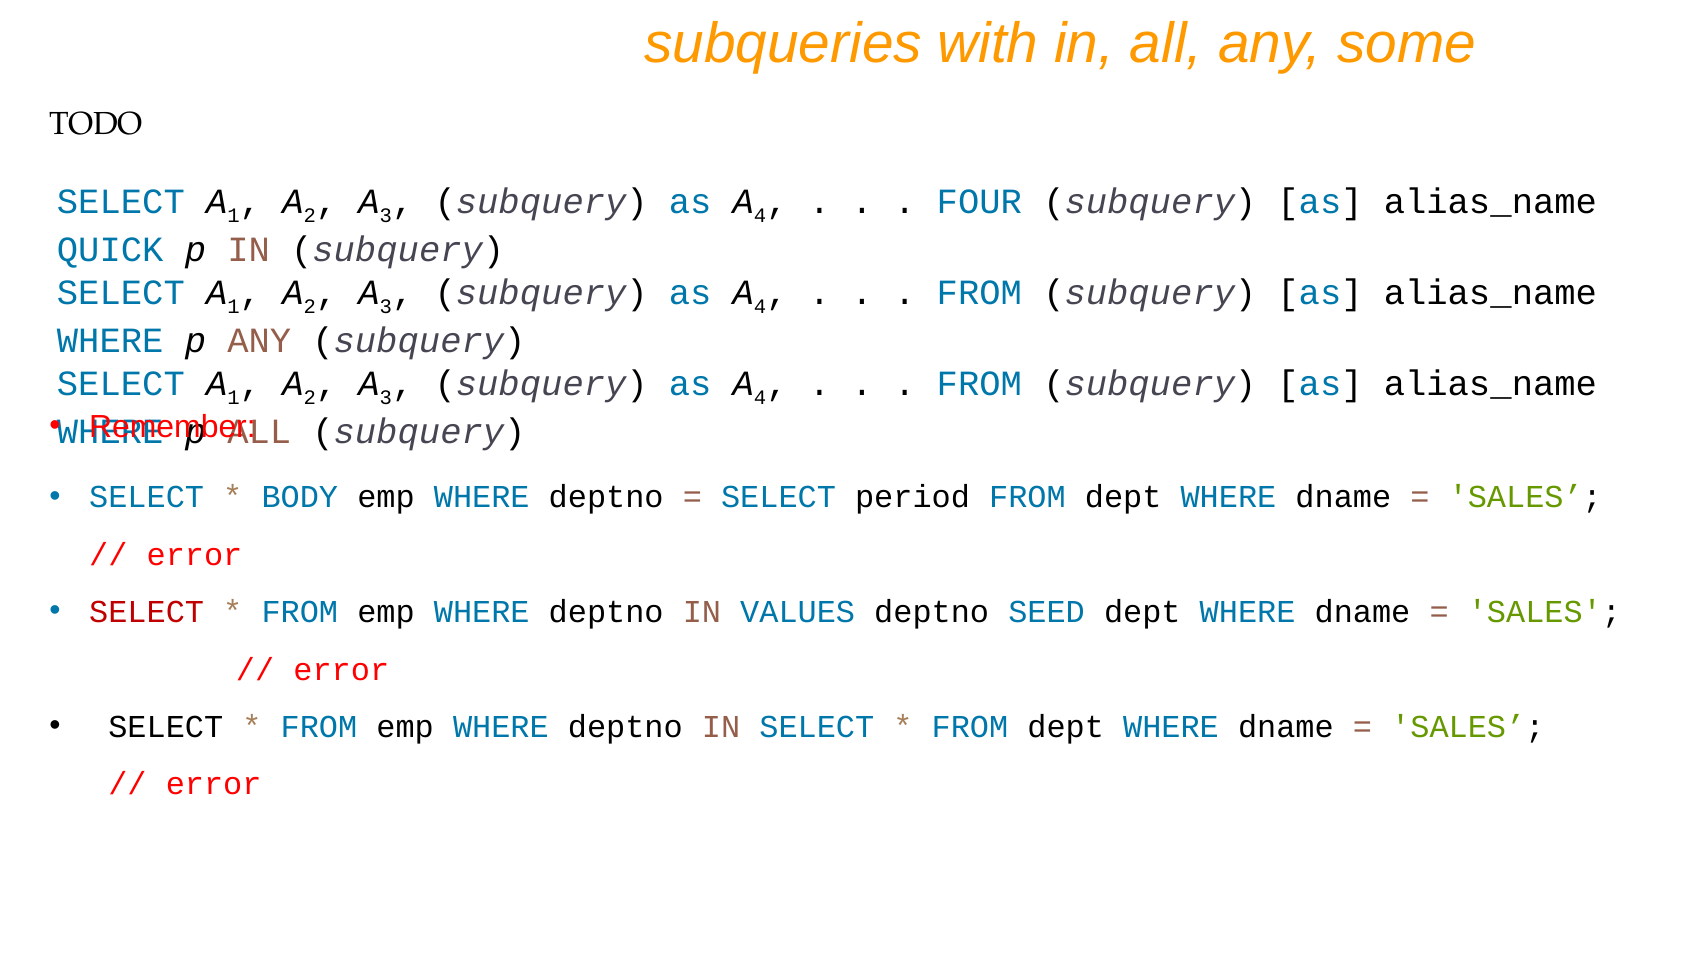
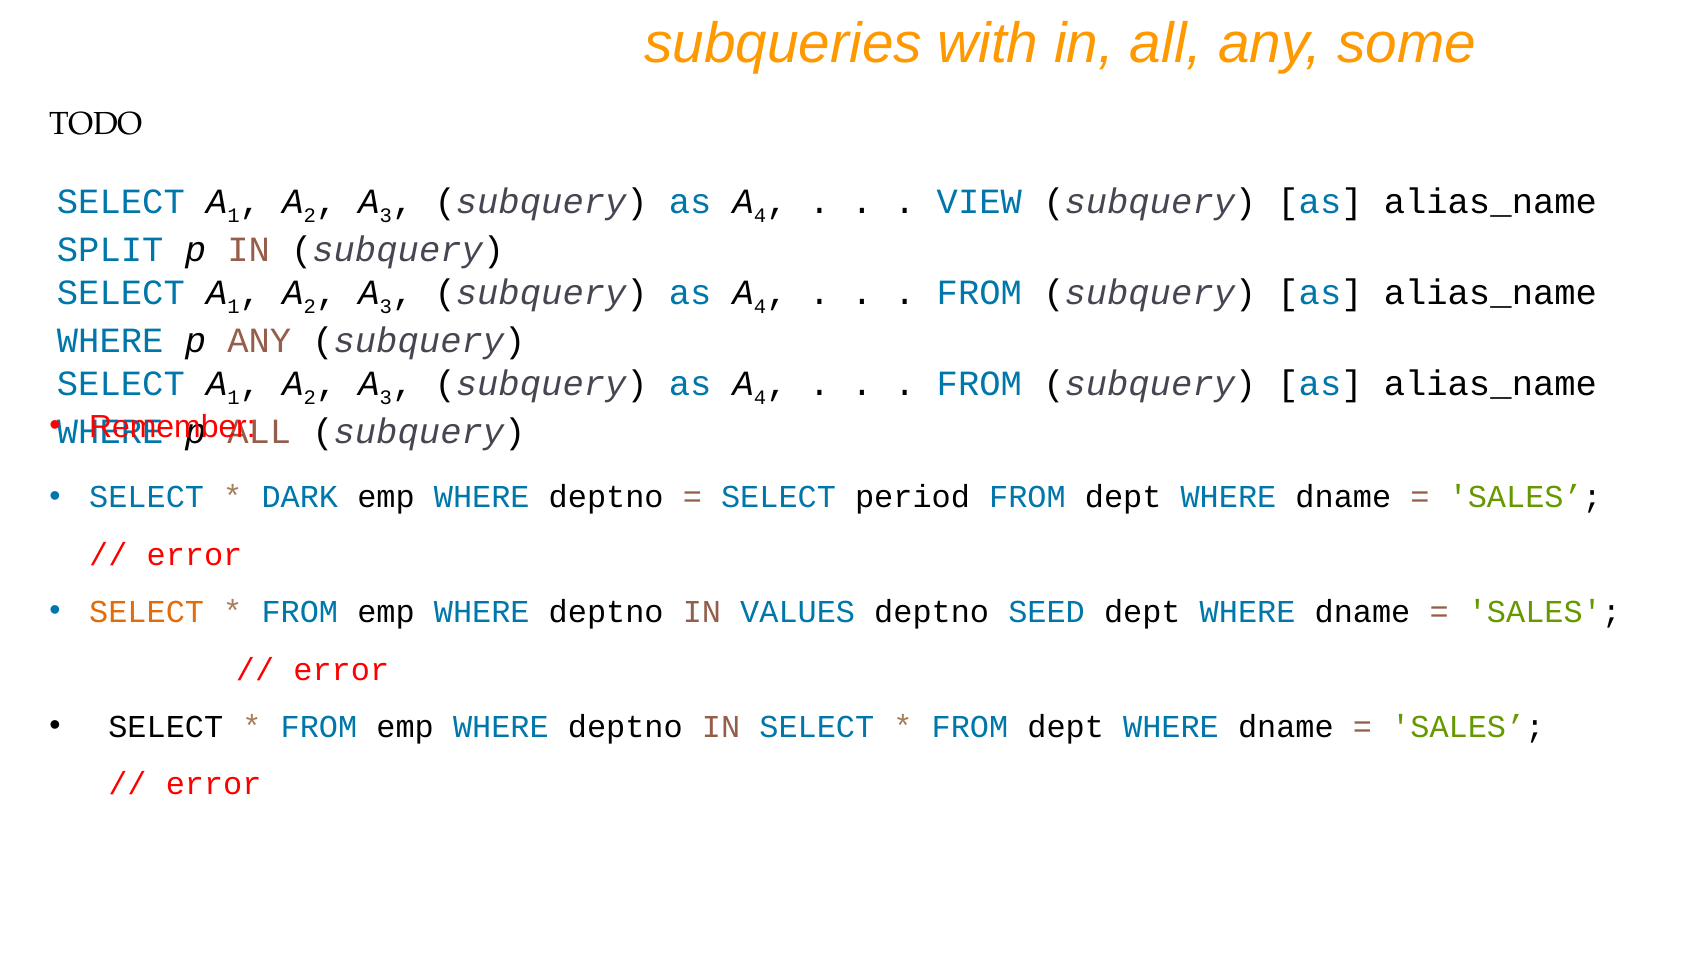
FOUR: FOUR -> VIEW
QUICK: QUICK -> SPLIT
BODY: BODY -> DARK
SELECT at (147, 612) colour: red -> orange
